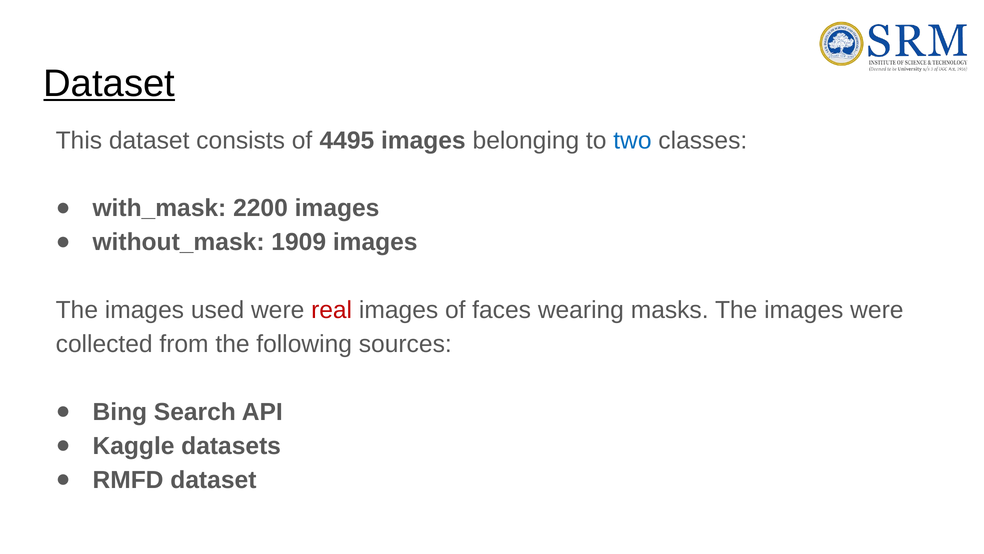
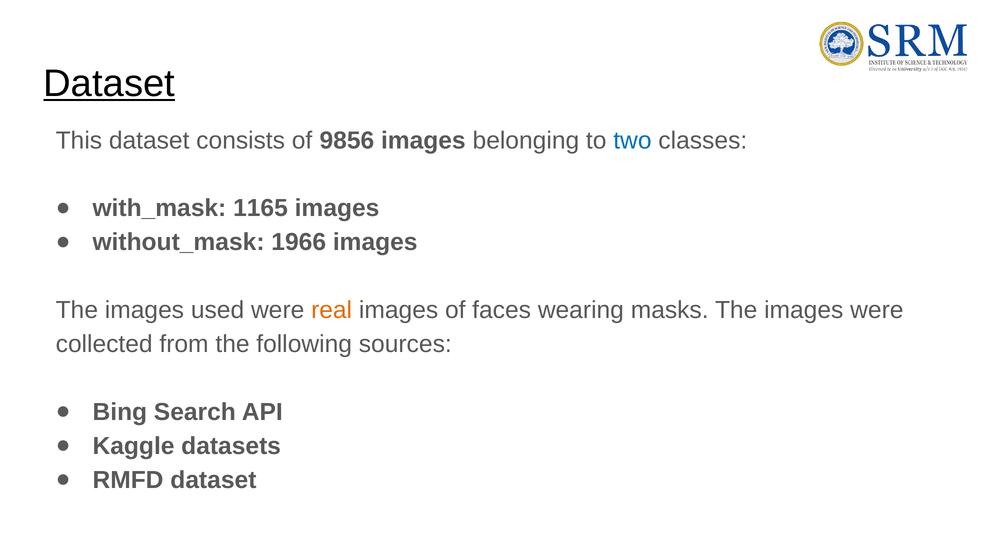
4495: 4495 -> 9856
2200: 2200 -> 1165
1909: 1909 -> 1966
real colour: red -> orange
